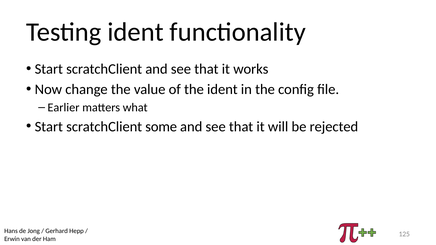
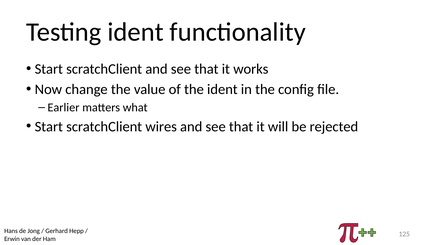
some: some -> wires
